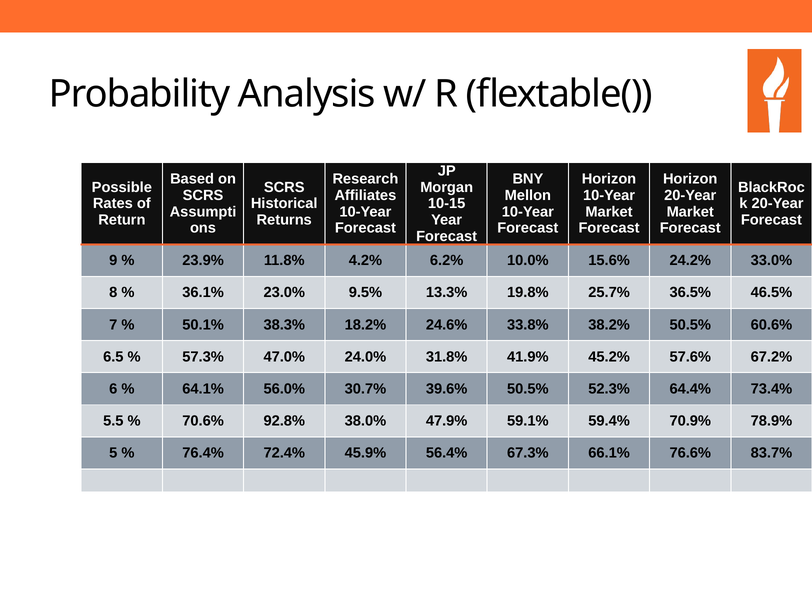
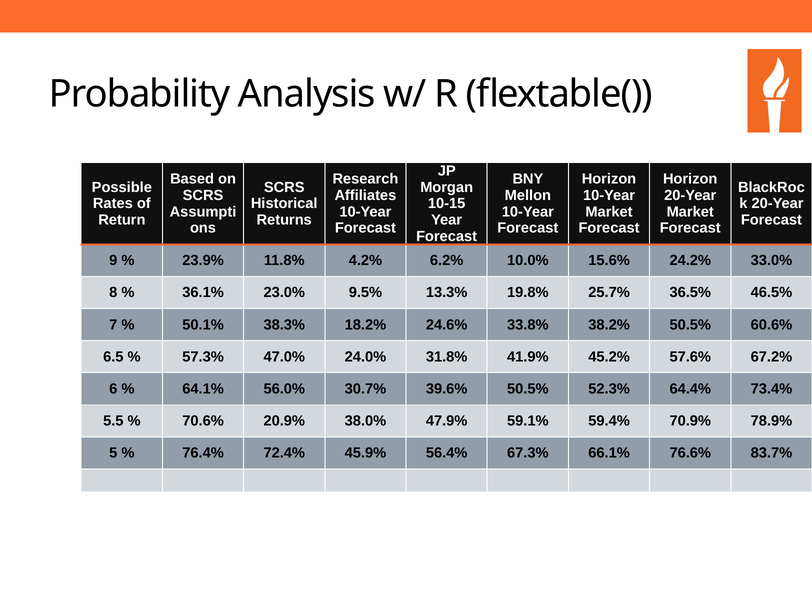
92.8%: 92.8% -> 20.9%
